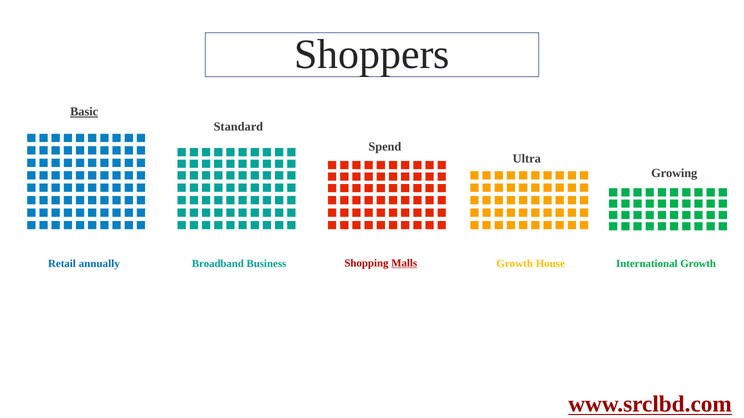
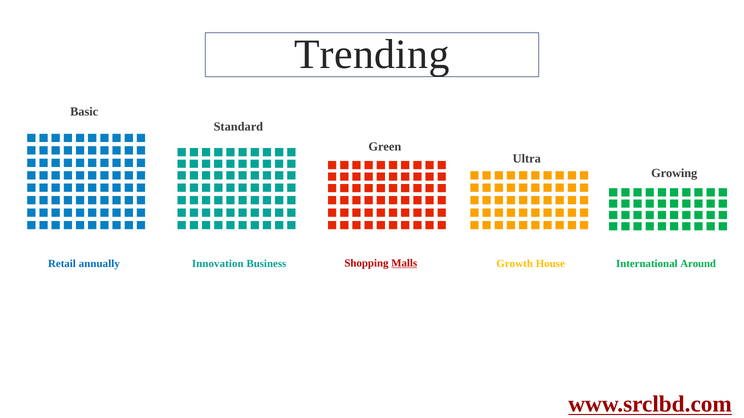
Shoppers: Shoppers -> Trending
Basic underline: present -> none
Spend: Spend -> Green
Broadband: Broadband -> Innovation
International Growth: Growth -> Around
